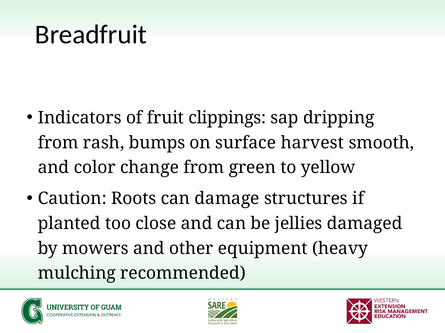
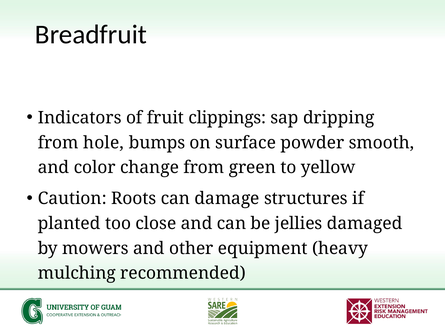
rash: rash -> hole
harvest: harvest -> powder
